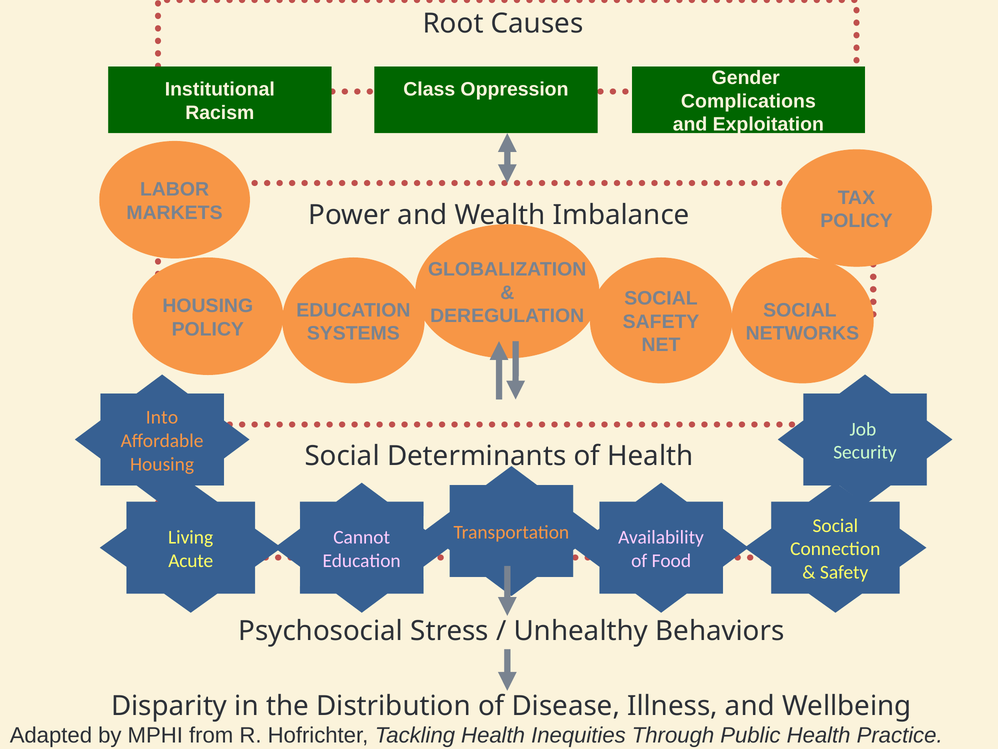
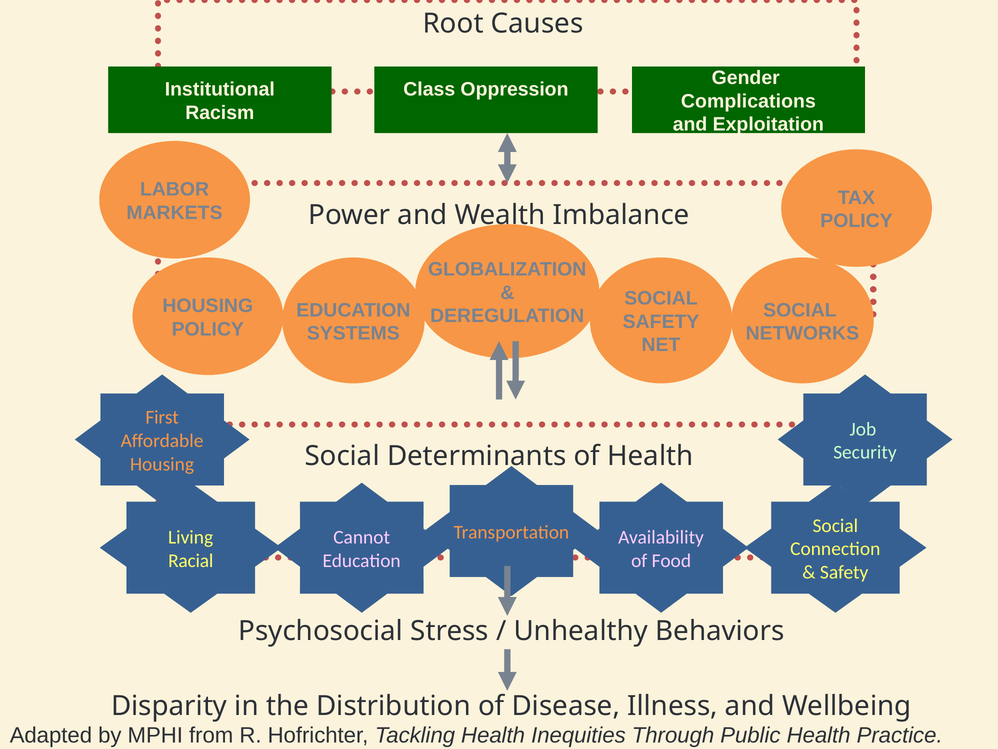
Into: Into -> First
Acute: Acute -> Racial
